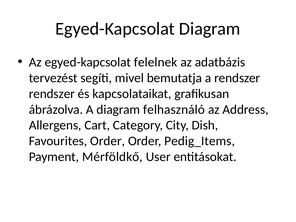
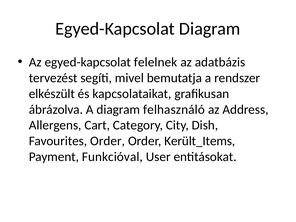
rendszer at (52, 94): rendszer -> elkészült
Pedig_Items: Pedig_Items -> Került_Items
Mérföldkő: Mérföldkő -> Funkcióval
